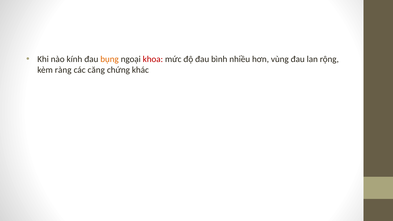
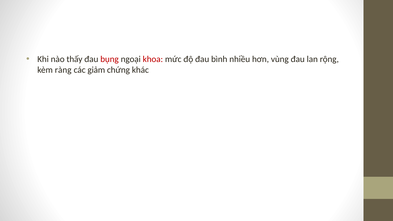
kính: kính -> thấy
bụng colour: orange -> red
căng: căng -> giảm
